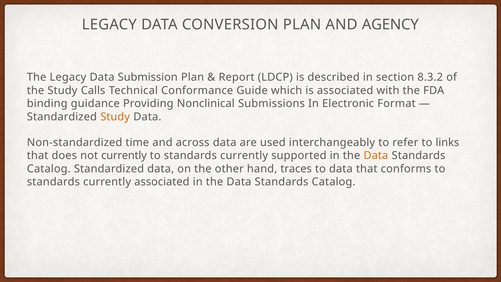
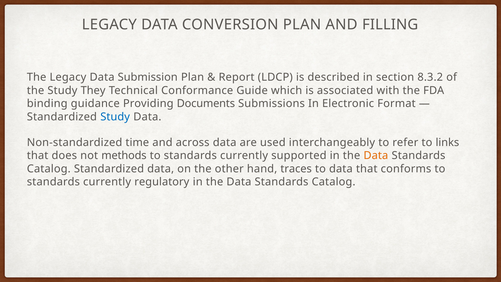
AGENCY: AGENCY -> FILLING
Calls: Calls -> They
Nonclinical: Nonclinical -> Documents
Study at (115, 117) colour: orange -> blue
not currently: currently -> methods
currently associated: associated -> regulatory
